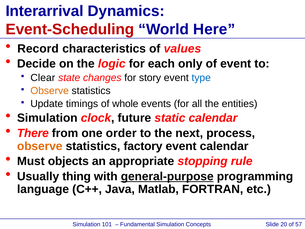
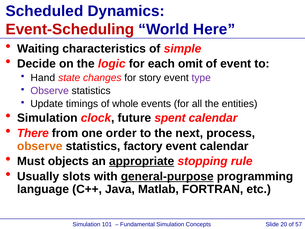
Interarrival: Interarrival -> Scheduled
Record: Record -> Waiting
values: values -> simple
only: only -> omit
Clear: Clear -> Hand
type colour: blue -> purple
Observe at (50, 91) colour: orange -> purple
static: static -> spent
appropriate underline: none -> present
thing: thing -> slots
